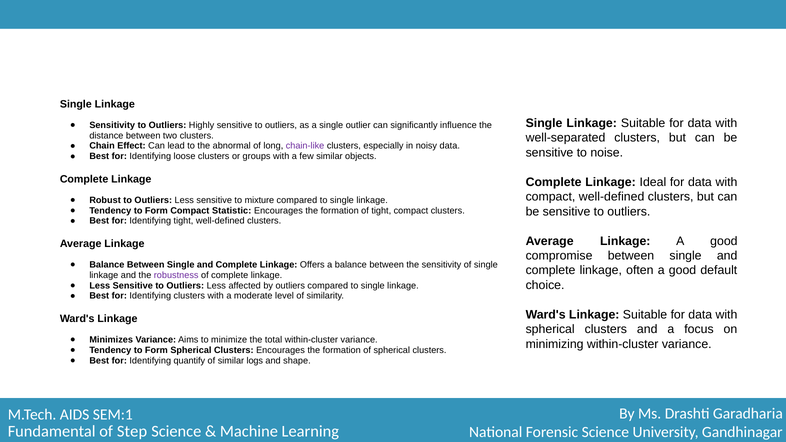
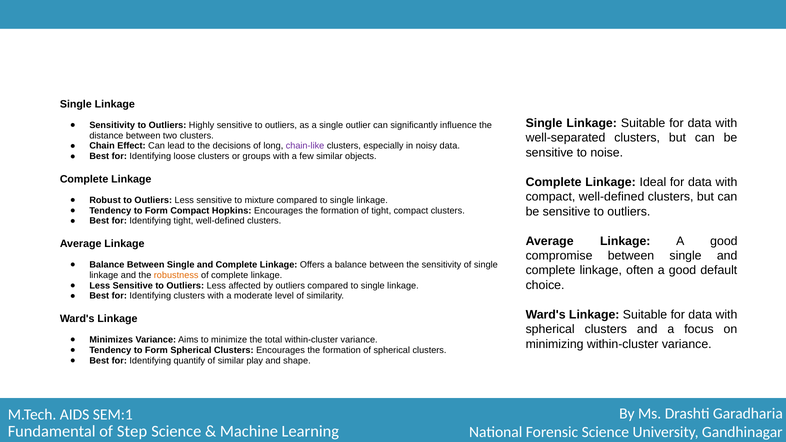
abnormal: abnormal -> decisions
Statistic: Statistic -> Hopkins
robustness colour: purple -> orange
logs: logs -> play
